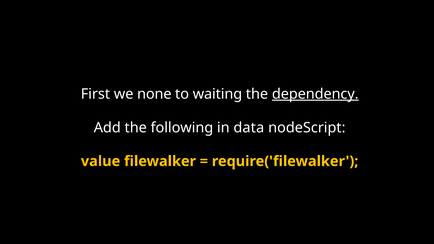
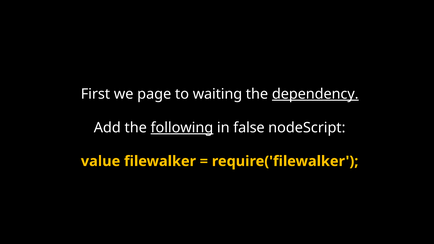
none: none -> page
following underline: none -> present
data: data -> false
